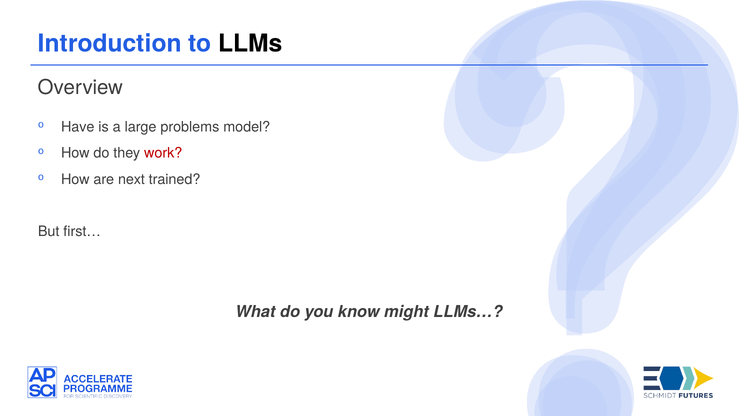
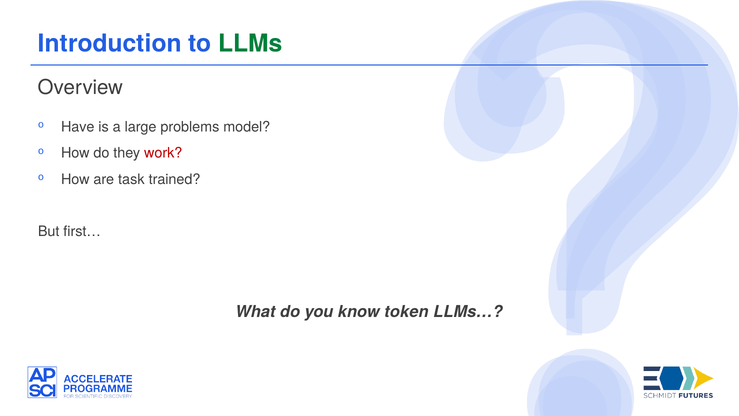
LLMs colour: black -> green
next: next -> task
might: might -> token
